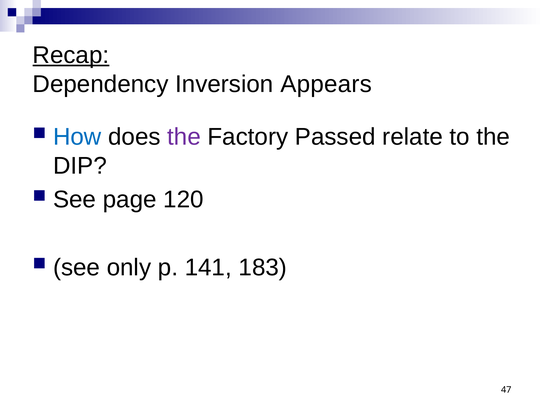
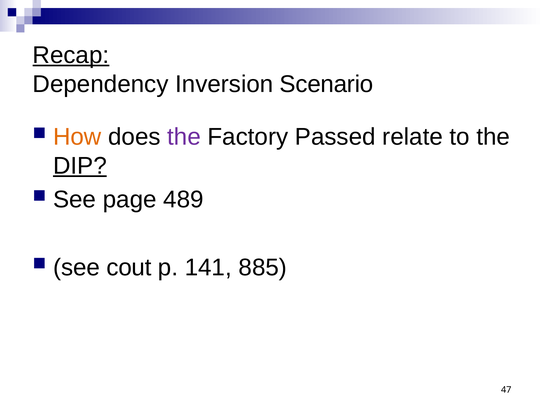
Appears: Appears -> Scenario
How colour: blue -> orange
DIP underline: none -> present
120: 120 -> 489
only: only -> cout
183: 183 -> 885
